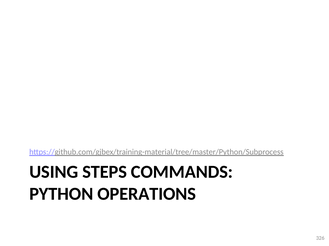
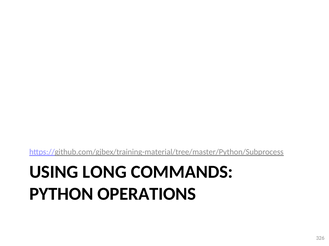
STEPS: STEPS -> LONG
